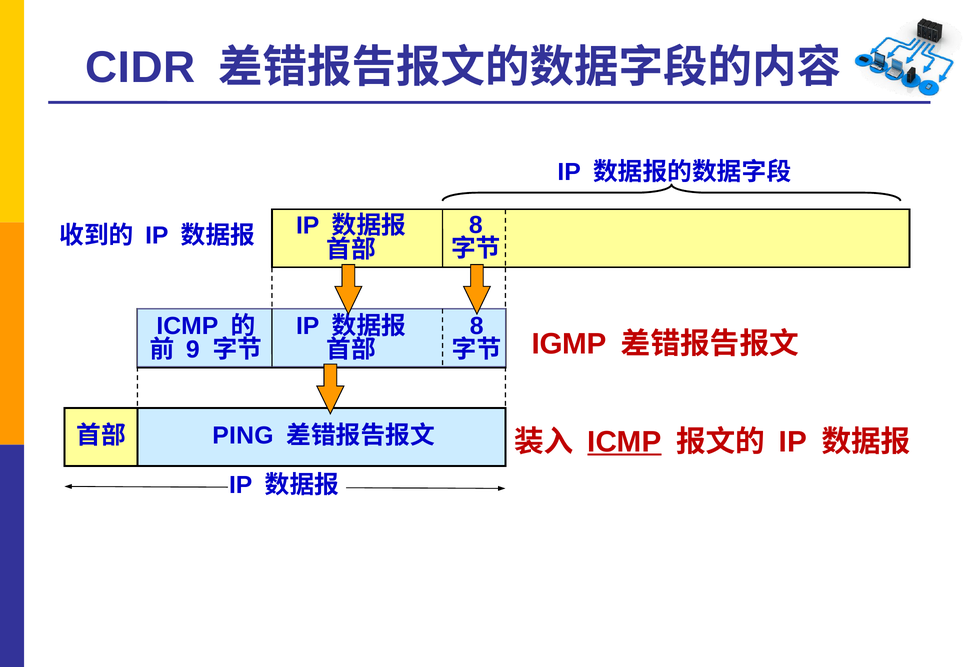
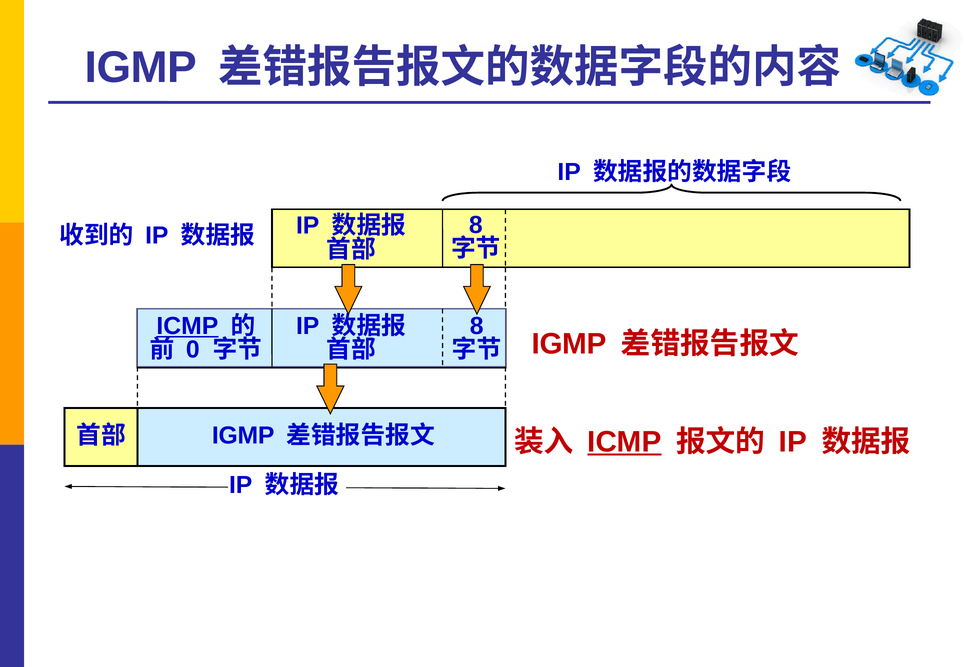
CIDR at (140, 67): CIDR -> IGMP
ICMP at (187, 326) underline: none -> present
9: 9 -> 0
PING at (243, 436): PING -> IGMP
